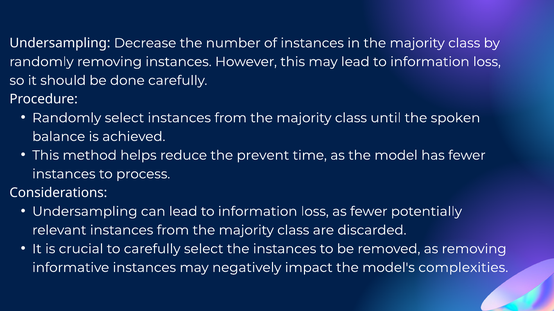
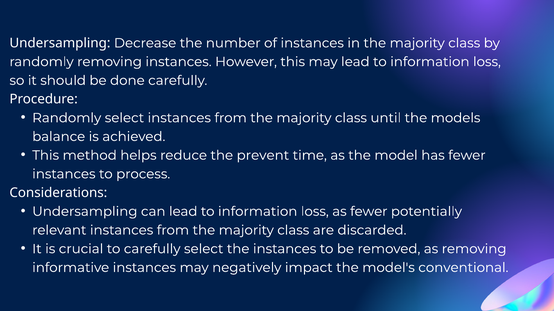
spoken: spoken -> models
complexities: complexities -> conventional
